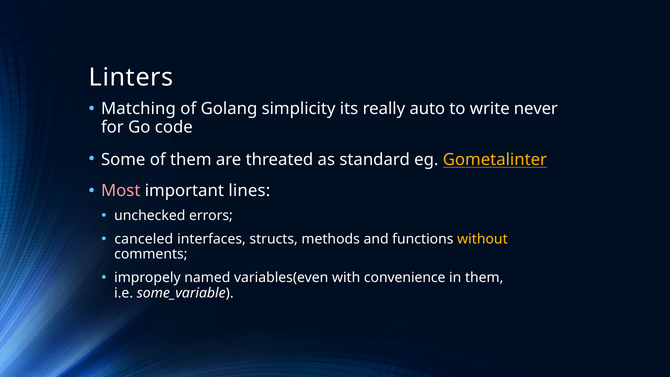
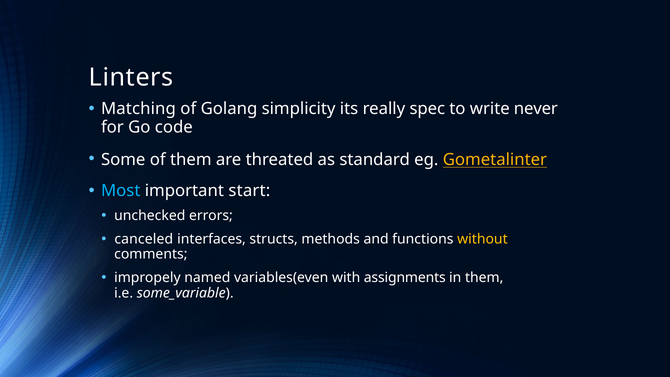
auto: auto -> spec
Most colour: pink -> light blue
lines: lines -> start
convenience: convenience -> assignments
